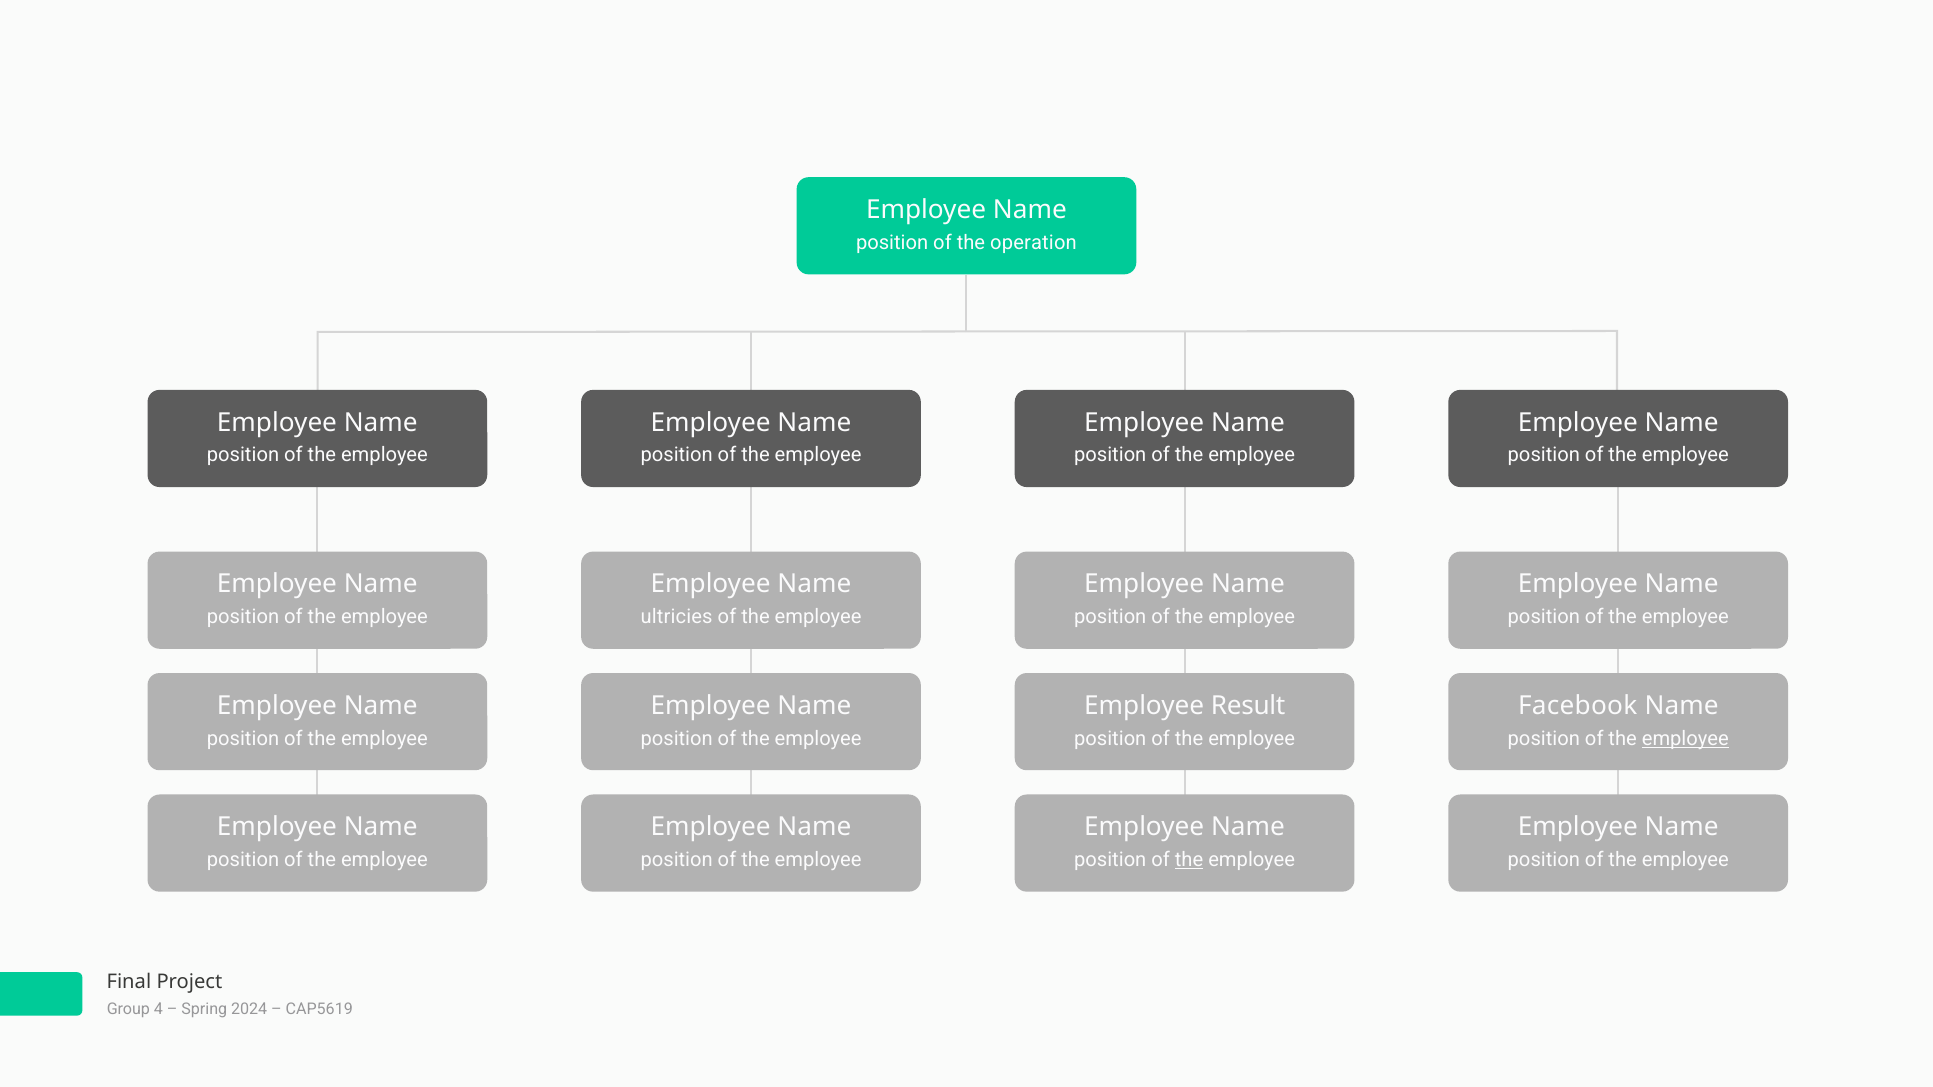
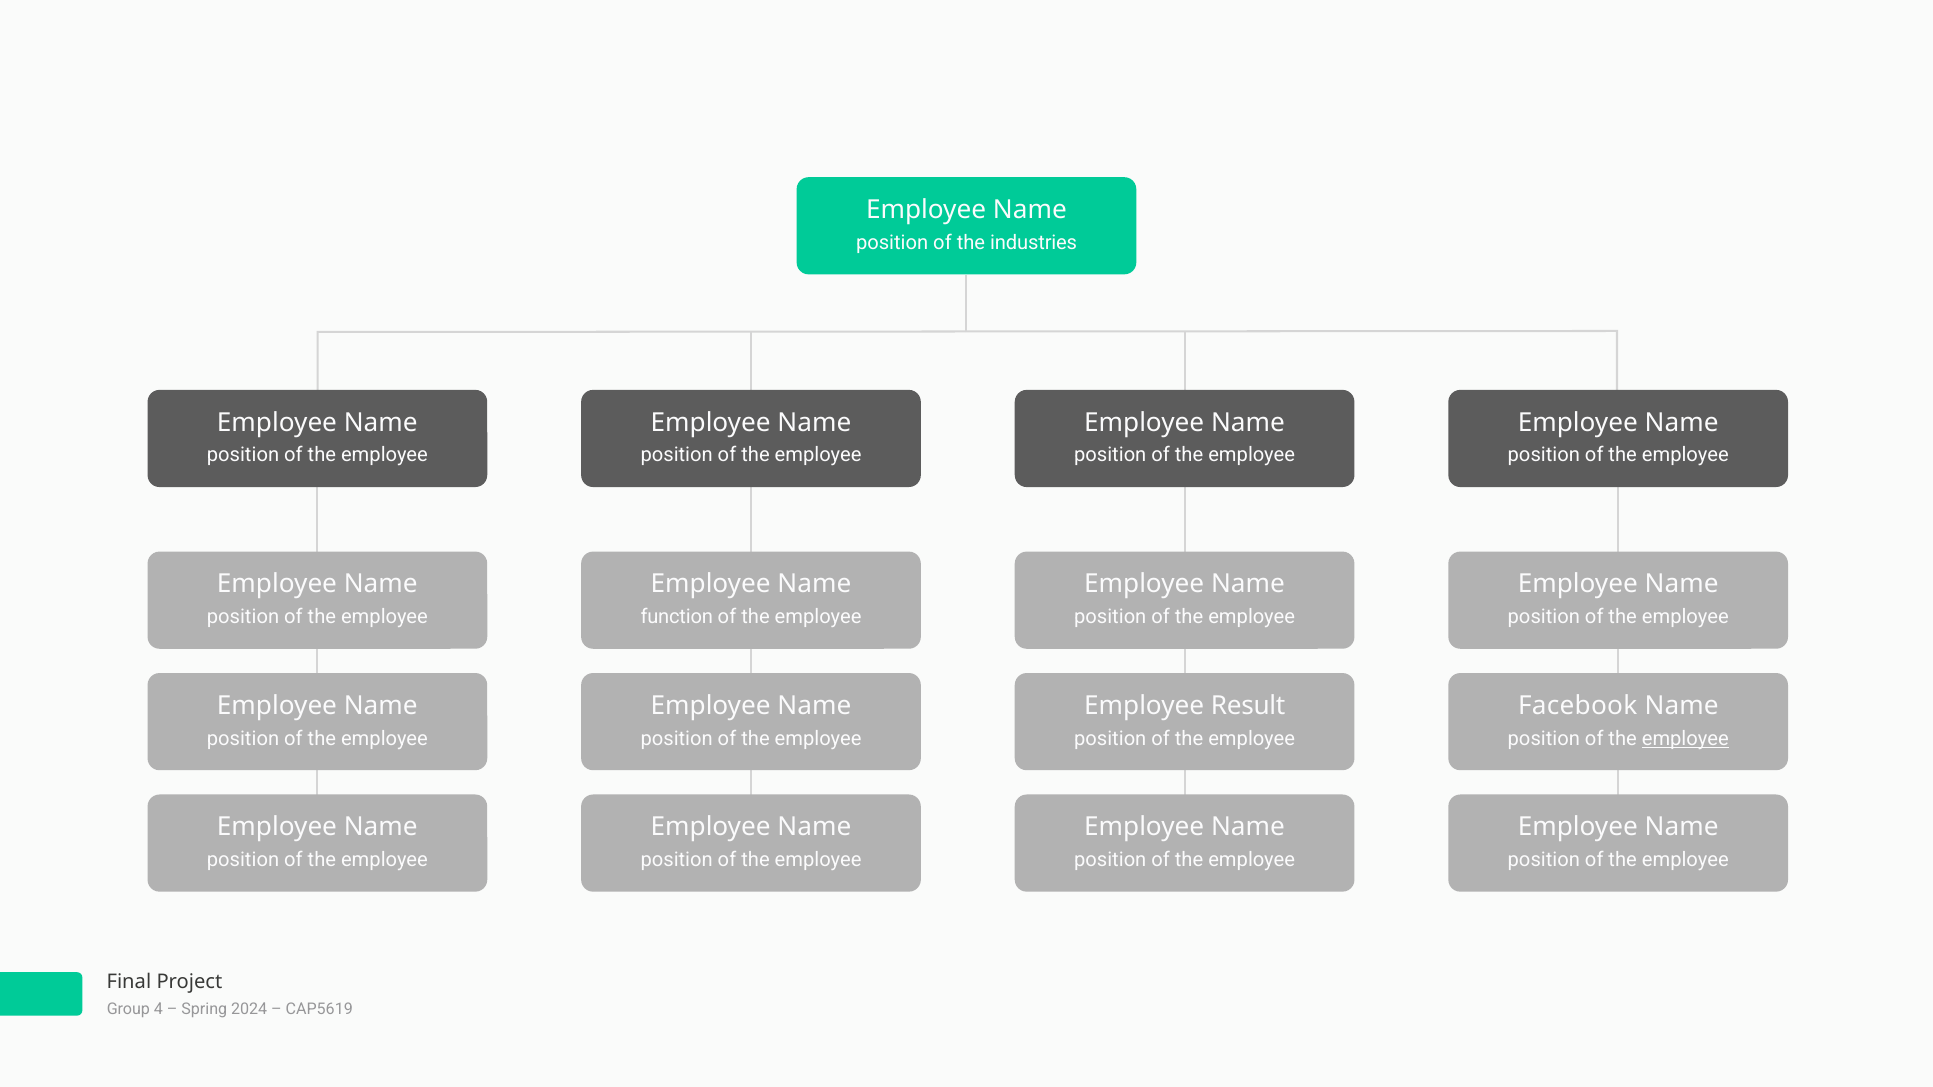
operation: operation -> industries
ultricies: ultricies -> function
the at (1189, 860) underline: present -> none
